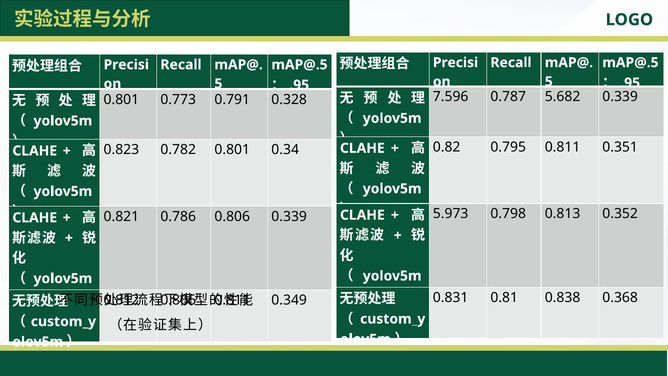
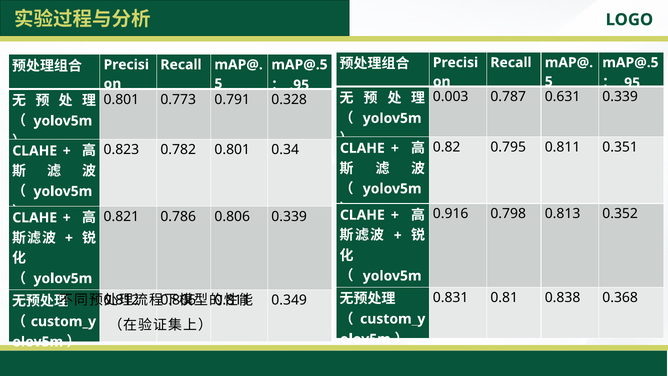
7.596: 7.596 -> 0.003
5.682: 5.682 -> 0.631
5.973: 5.973 -> 0.916
